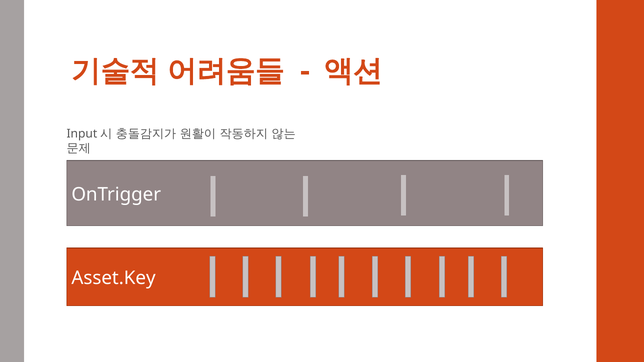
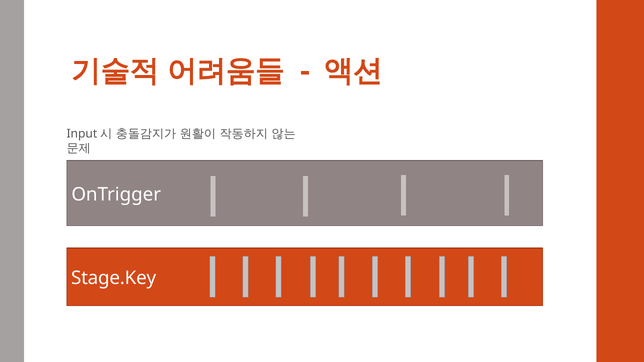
Asset.Key: Asset.Key -> Stage.Key
